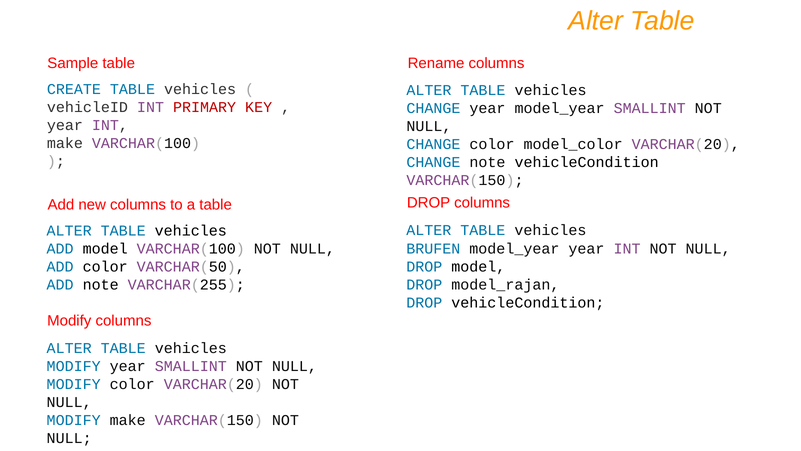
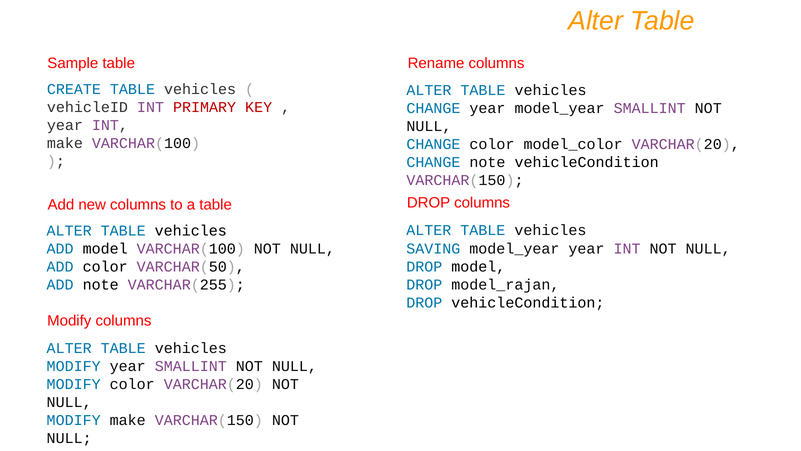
BRUFEN: BRUFEN -> SAVING
